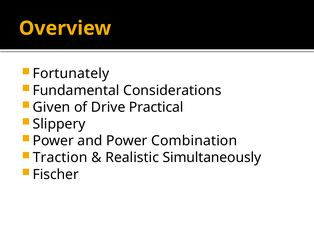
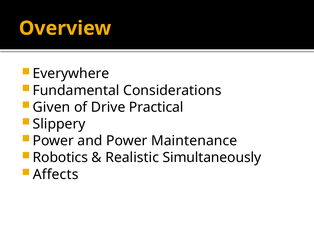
Fortunately: Fortunately -> Everywhere
Combination: Combination -> Maintenance
Traction: Traction -> Robotics
Fischer: Fischer -> Affects
